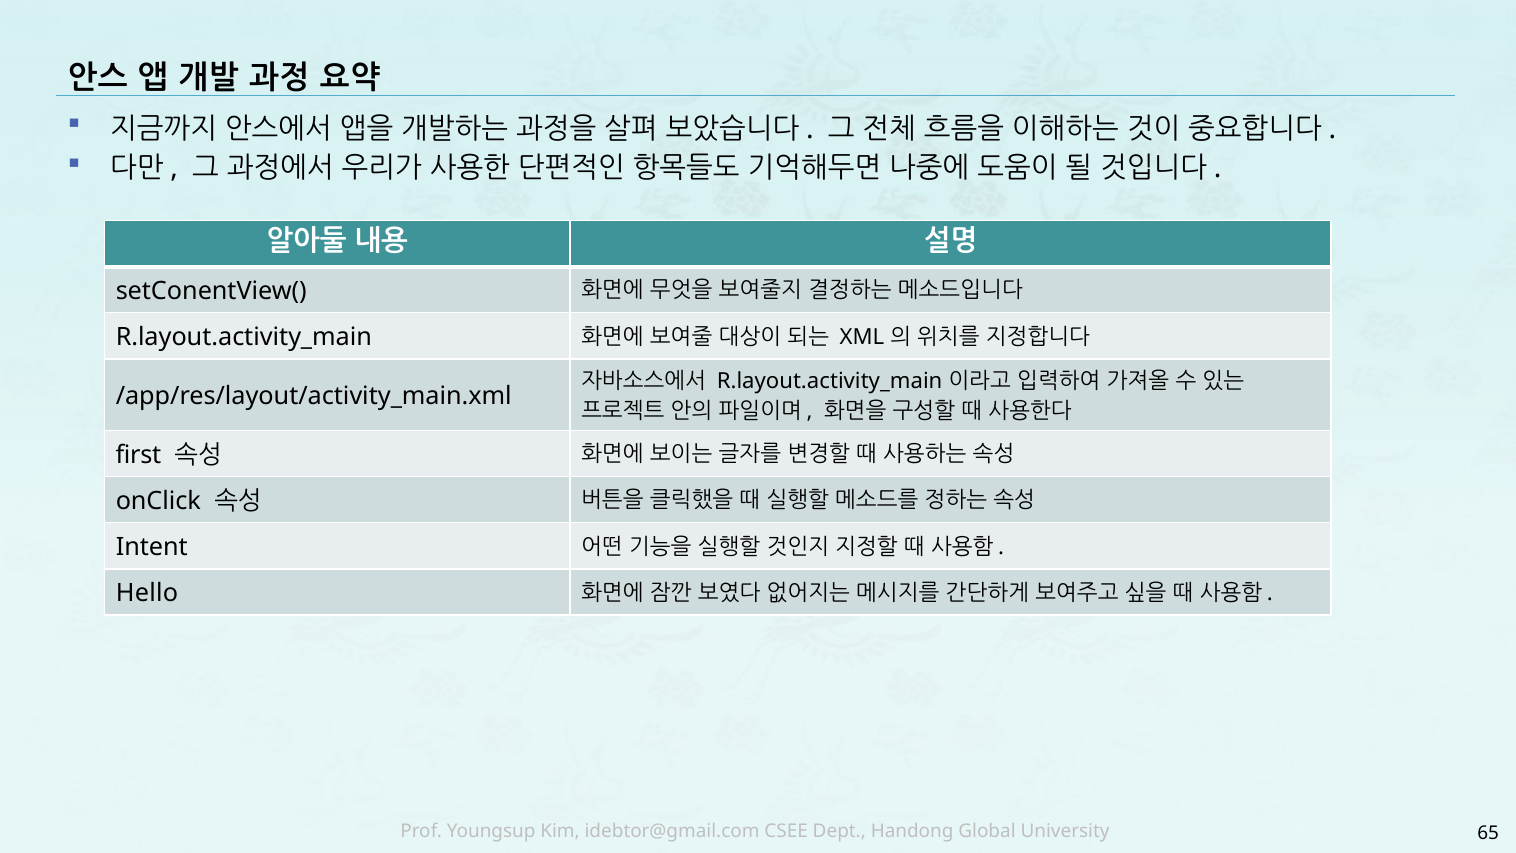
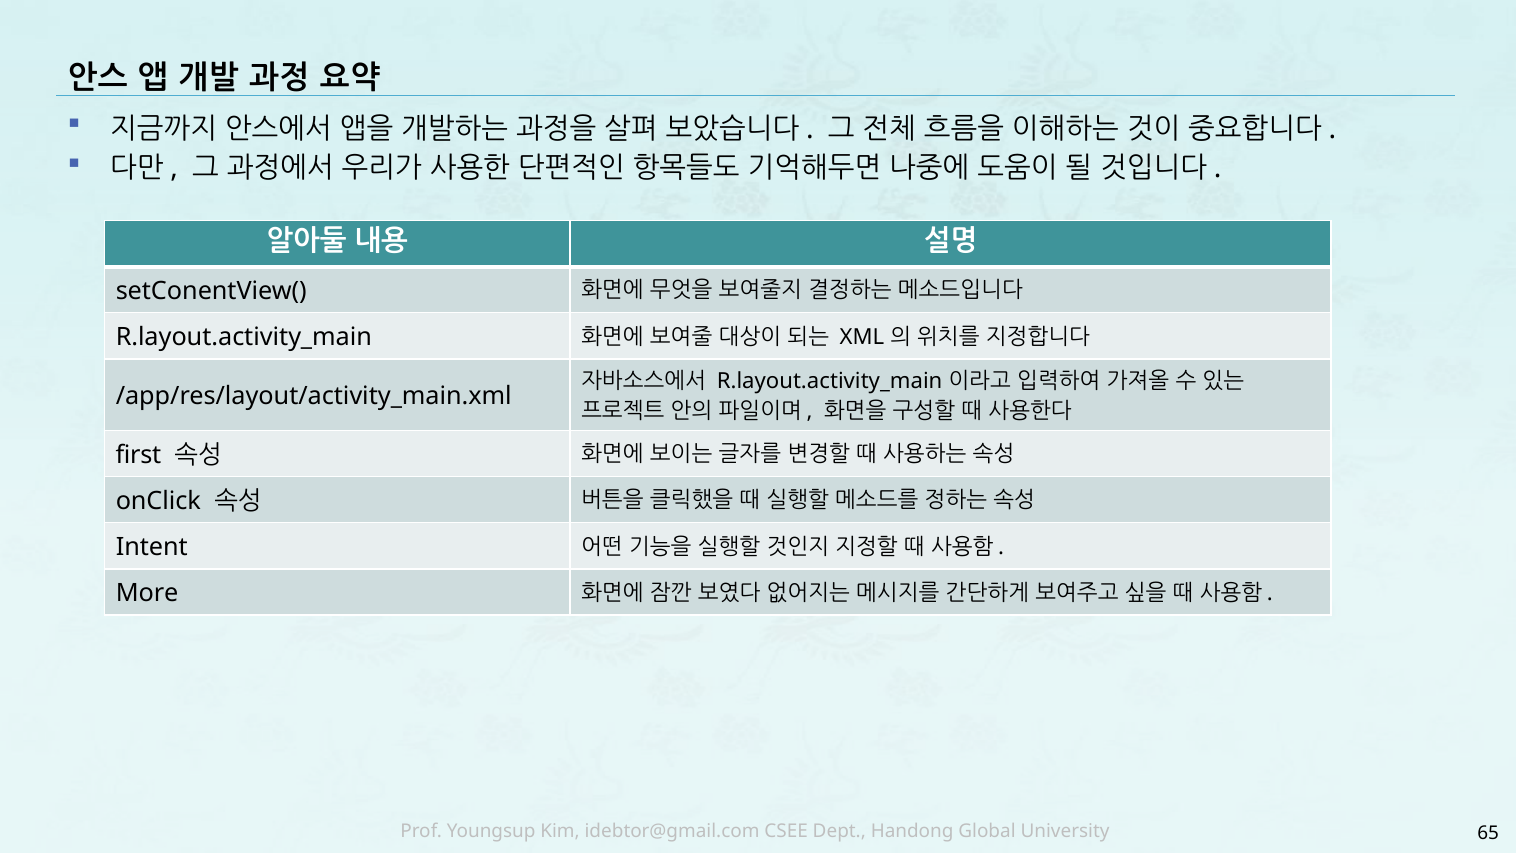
Hello: Hello -> More
